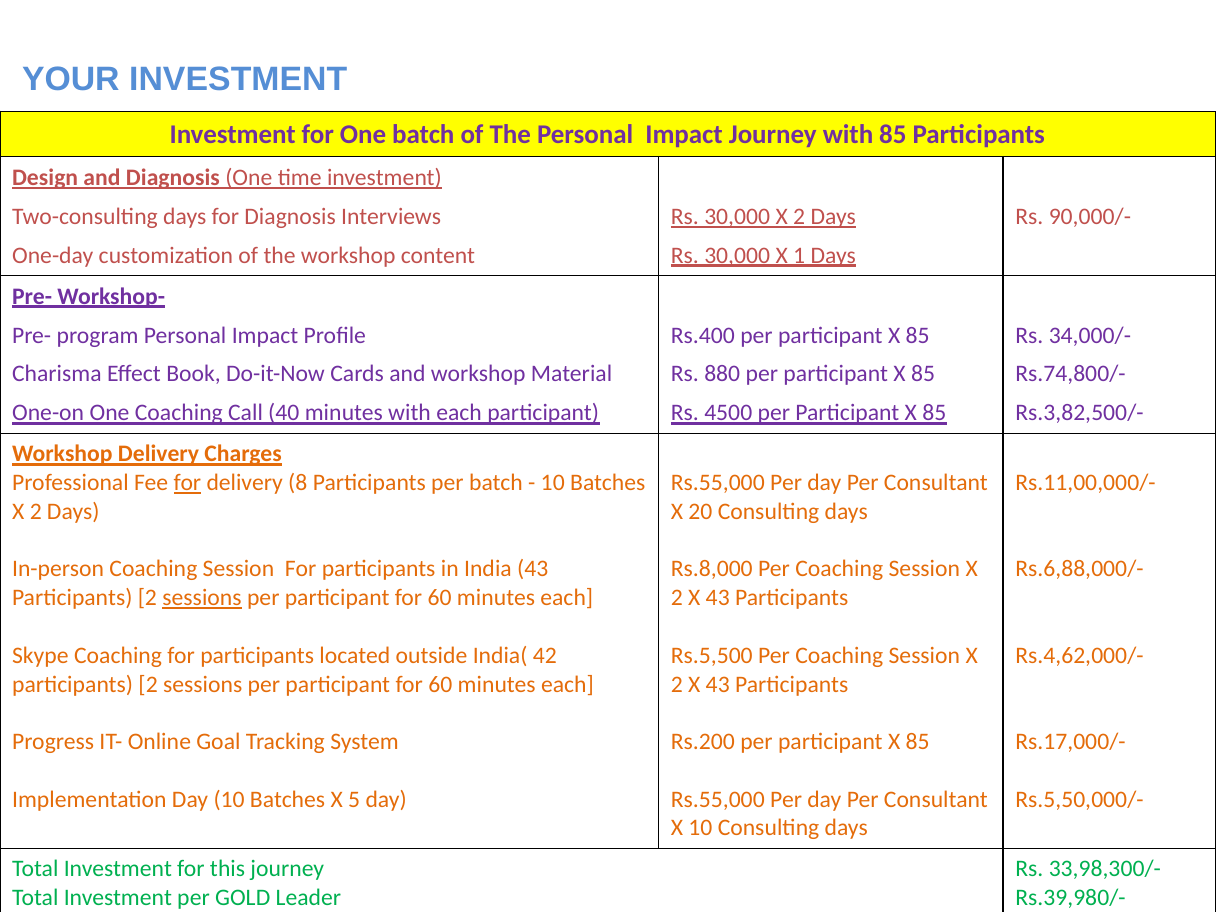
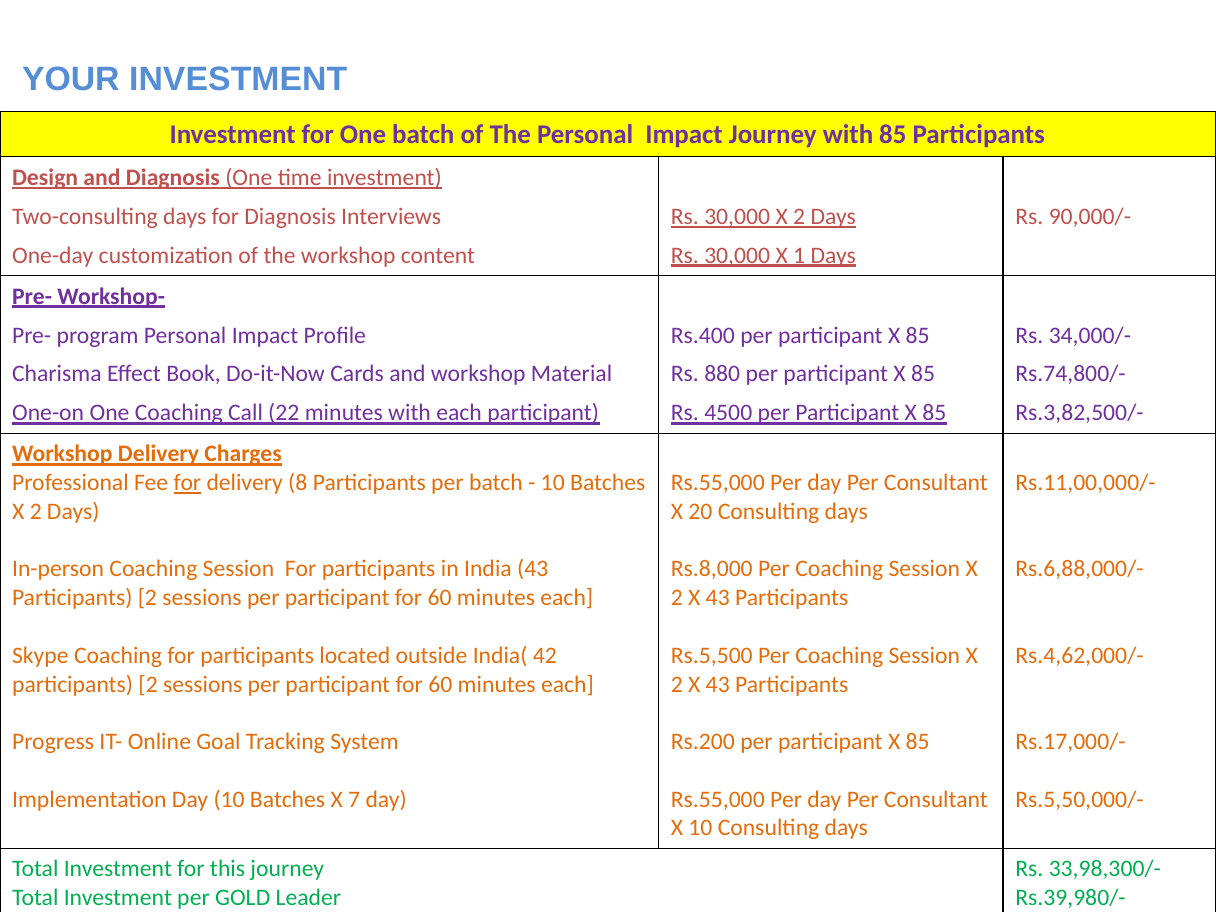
40: 40 -> 22
sessions at (202, 598) underline: present -> none
5: 5 -> 7
